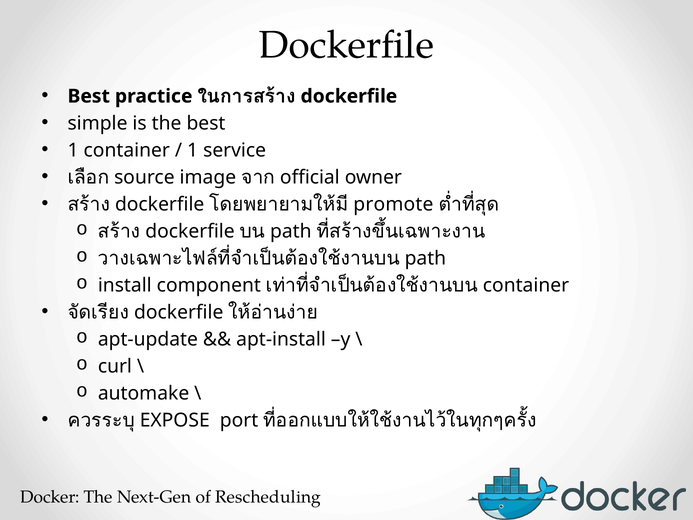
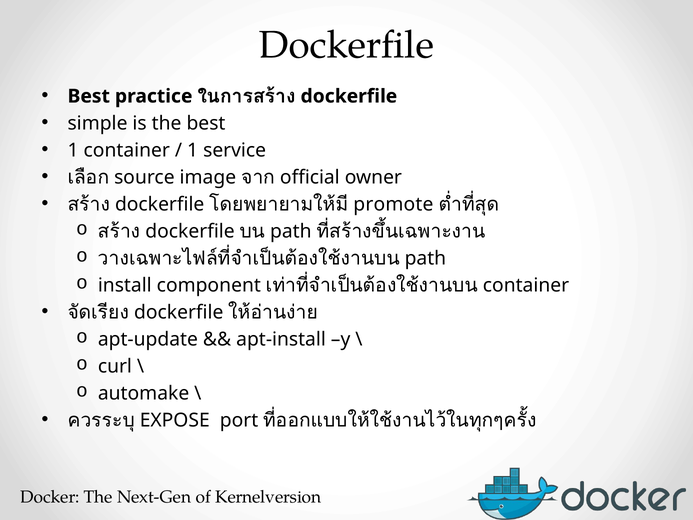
Rescheduling: Rescheduling -> Kernelversion
